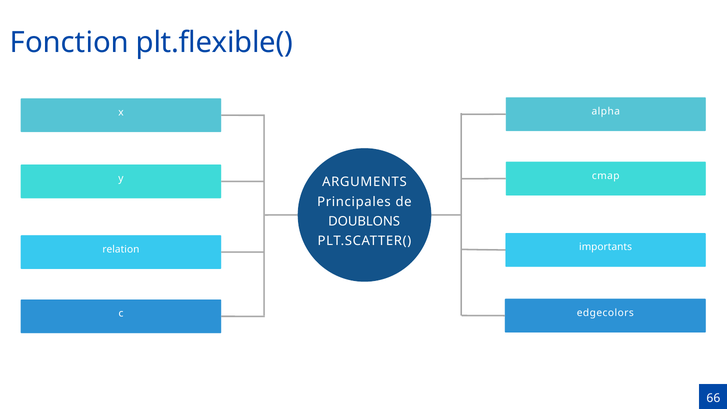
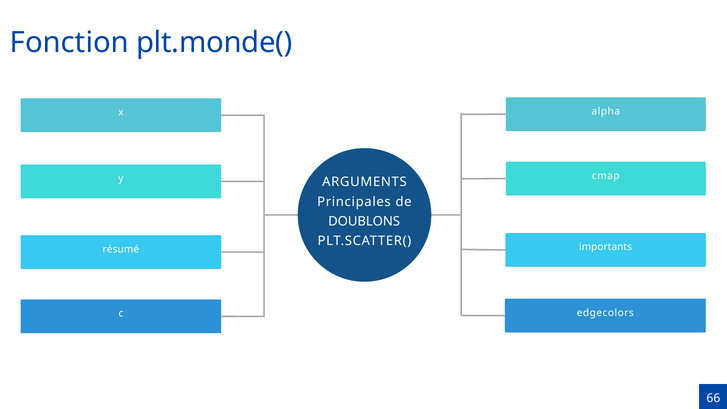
plt.flexible(: plt.flexible( -> plt.monde(
relation: relation -> résumé
